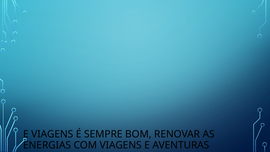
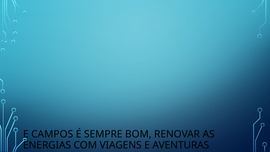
E VIAGENS: VIAGENS -> CAMPOS
